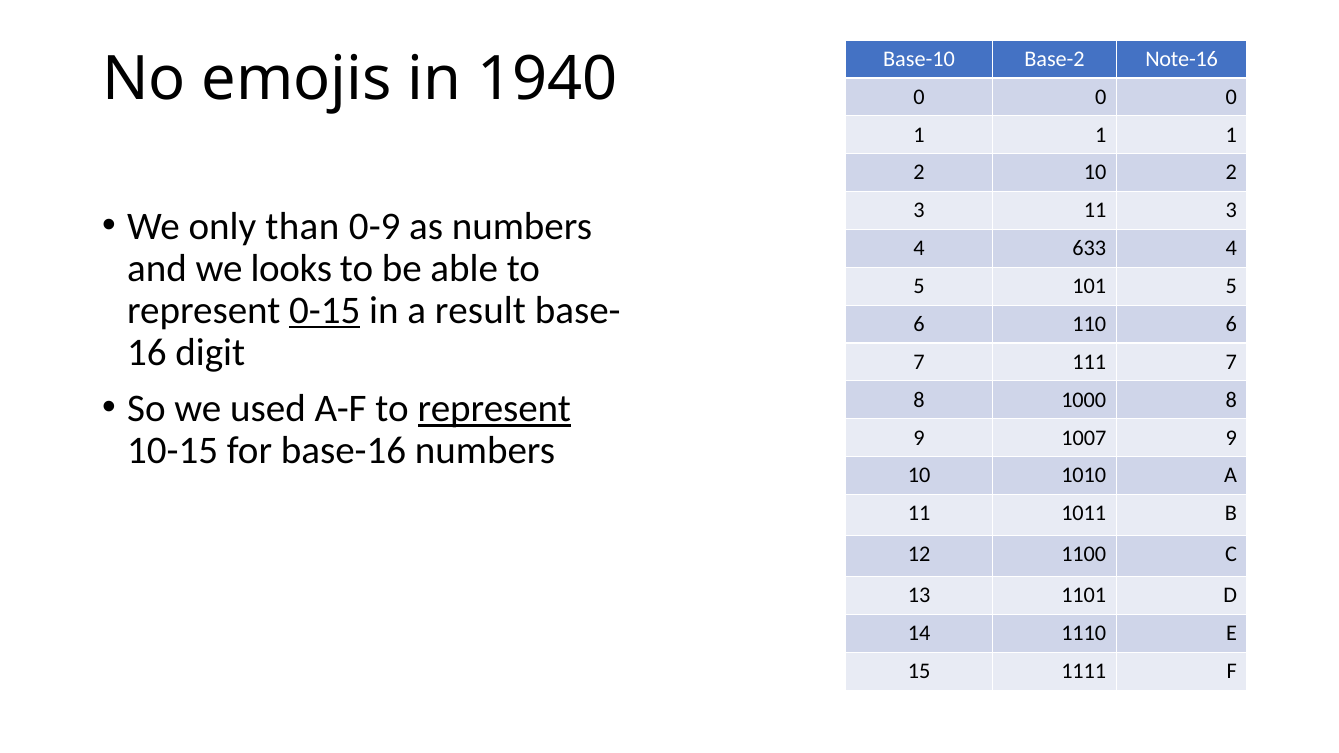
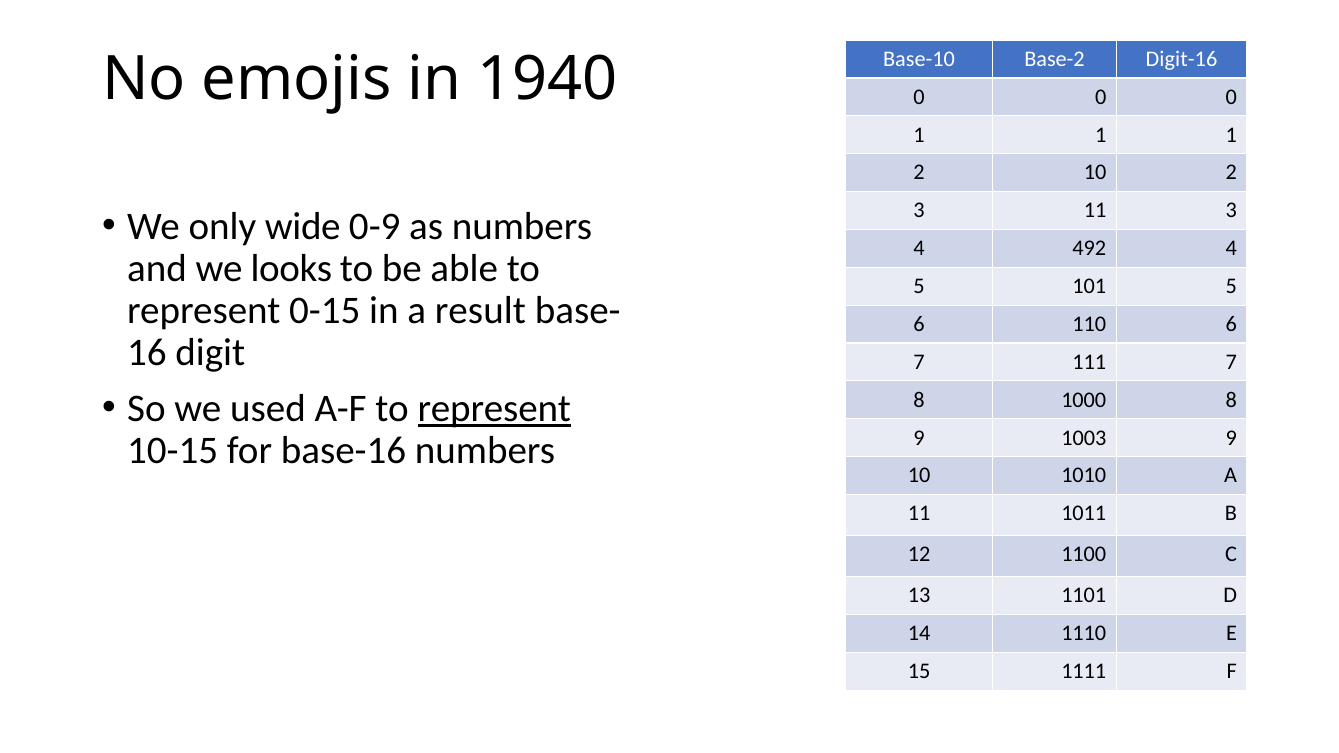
Note-16: Note-16 -> Digit-16
than: than -> wide
633: 633 -> 492
0-15 underline: present -> none
1007: 1007 -> 1003
